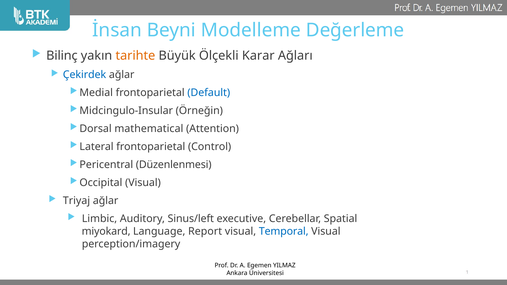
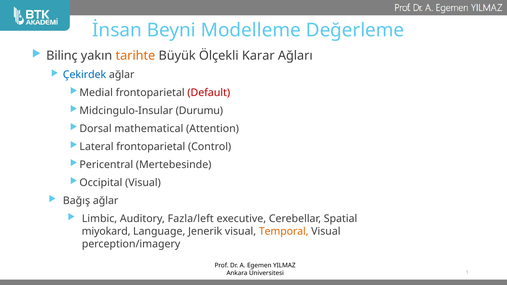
Default colour: blue -> red
Örneğin: Örneğin -> Durumu
Düzenlenmesi: Düzenlenmesi -> Mertebesinde
Triyaj: Triyaj -> Bağış
Sinus/left: Sinus/left -> Fazla/left
Report: Report -> Jenerik
Temporal colour: blue -> orange
